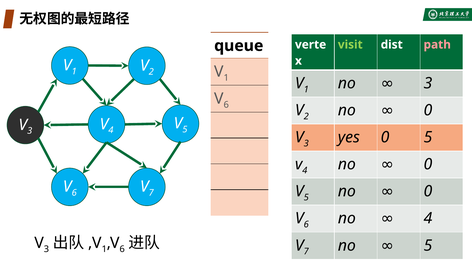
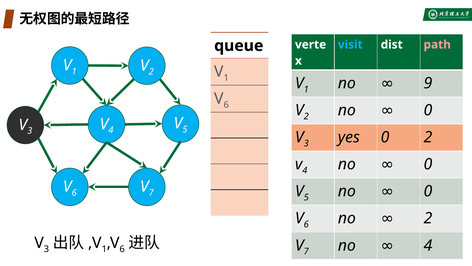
visit colour: light green -> light blue
3 at (428, 83): 3 -> 9
0 5: 5 -> 2
4 at (428, 218): 4 -> 2
5 at (428, 245): 5 -> 4
